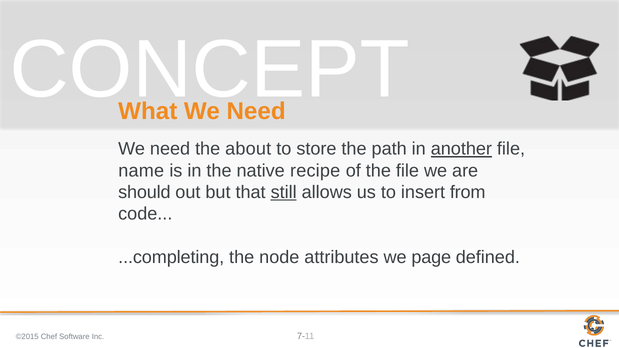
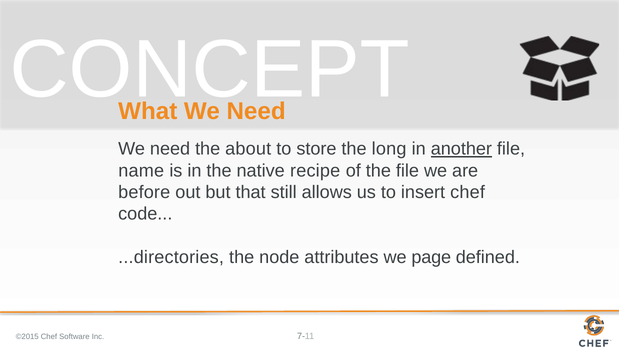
path: path -> long
should: should -> before
still underline: present -> none
insert from: from -> chef
...completing: ...completing -> ...directories
